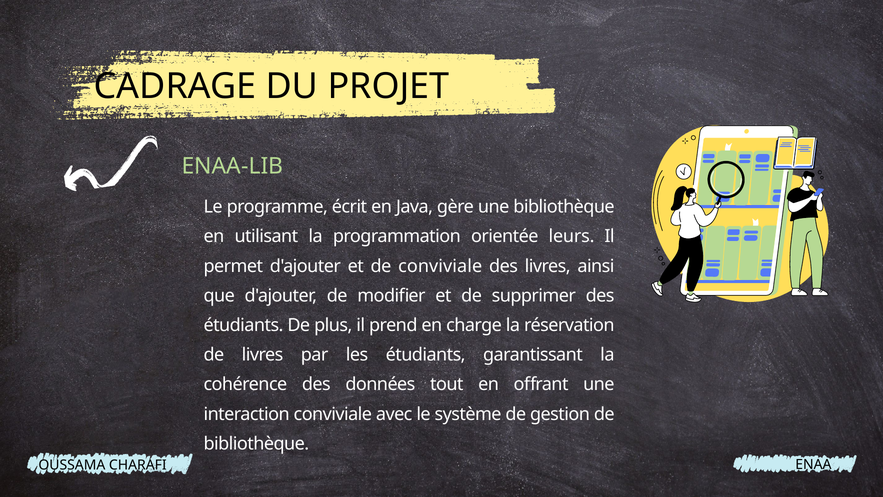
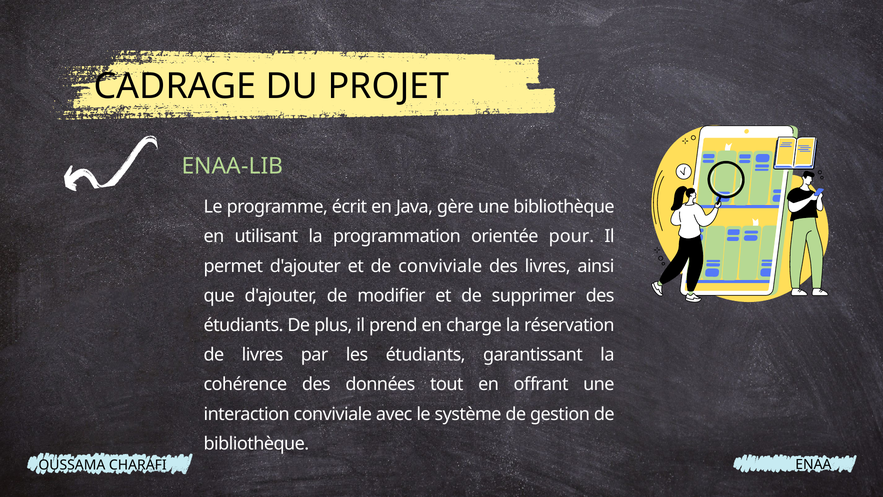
leurs: leurs -> pour
